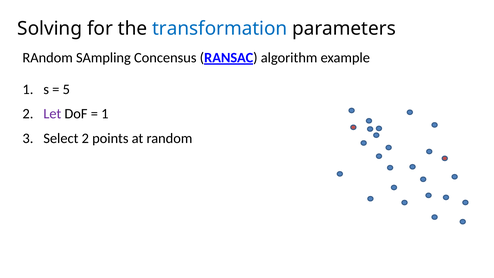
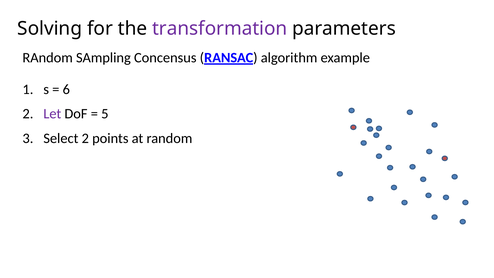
transformation colour: blue -> purple
5: 5 -> 6
1 at (105, 114): 1 -> 5
